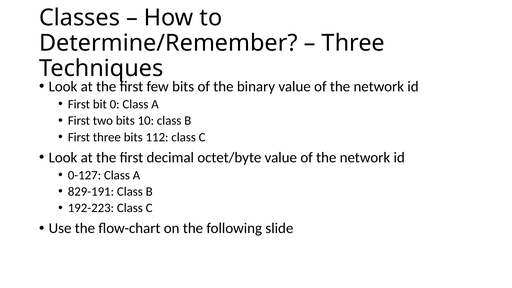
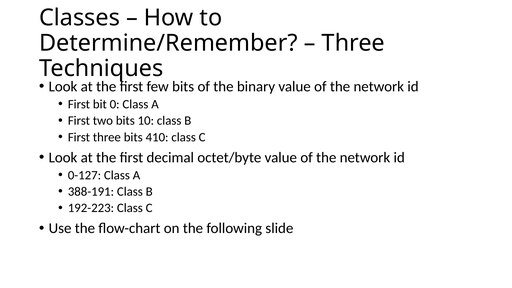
112: 112 -> 410
829-191: 829-191 -> 388-191
